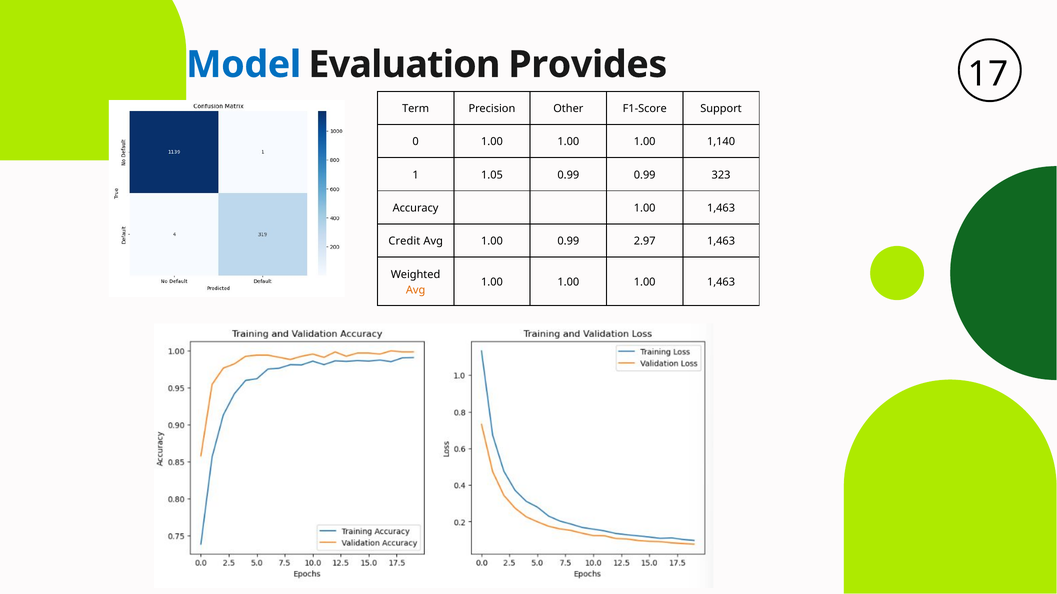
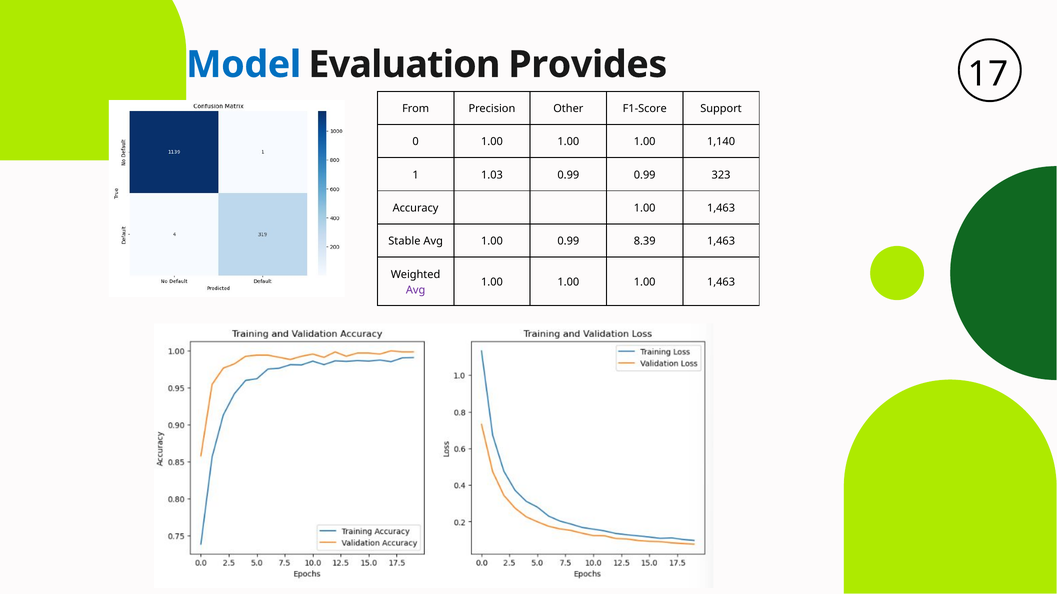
Term: Term -> From
1.05: 1.05 -> 1.03
Credit: Credit -> Stable
2.97: 2.97 -> 8.39
Avg at (416, 290) colour: orange -> purple
